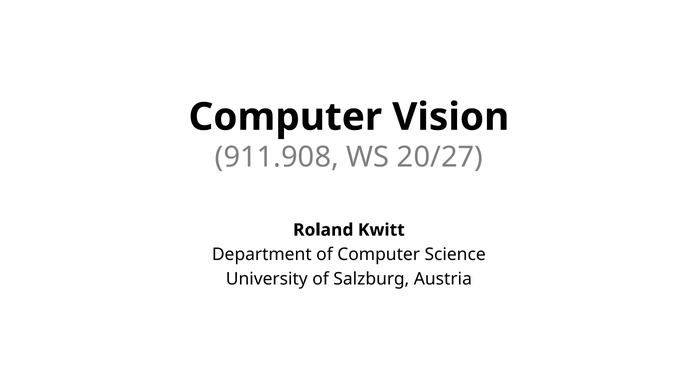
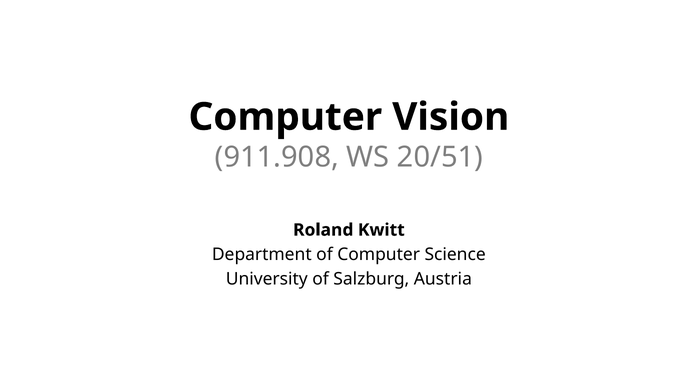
20/27: 20/27 -> 20/51
